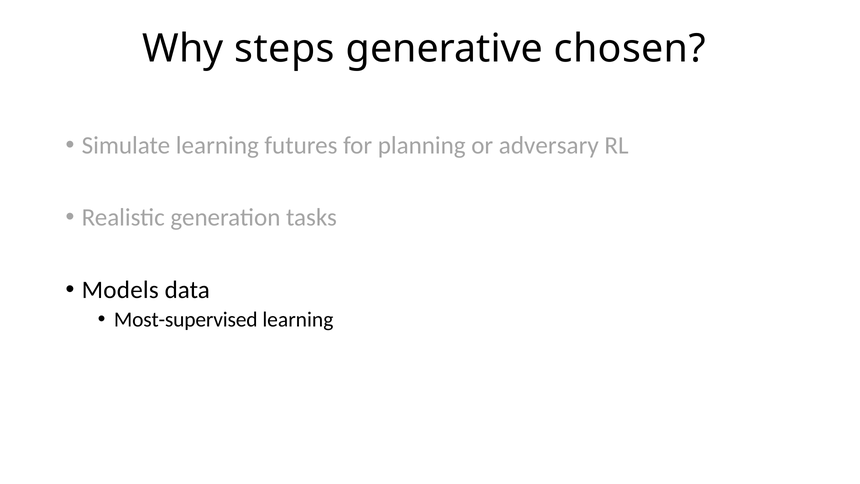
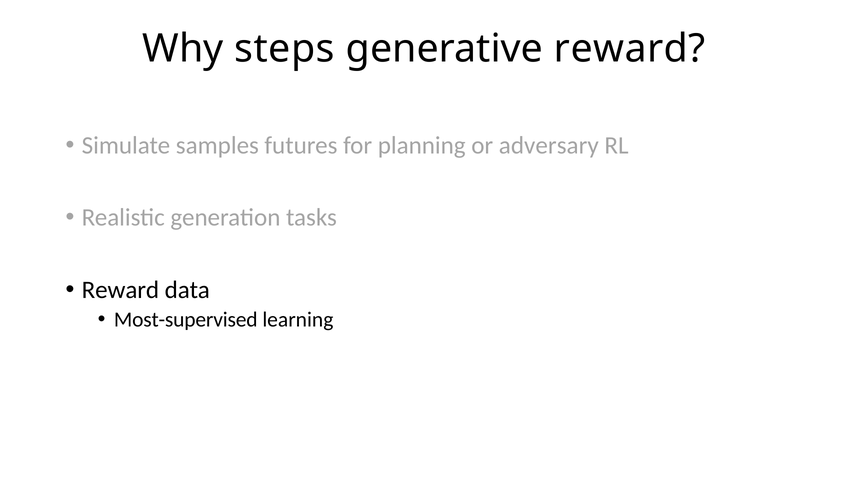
generative chosen: chosen -> reward
Simulate learning: learning -> samples
Models at (120, 290): Models -> Reward
